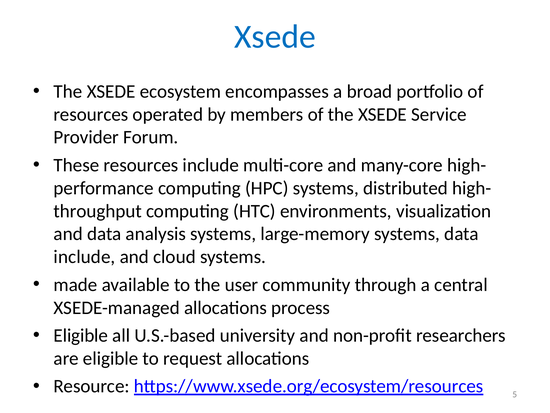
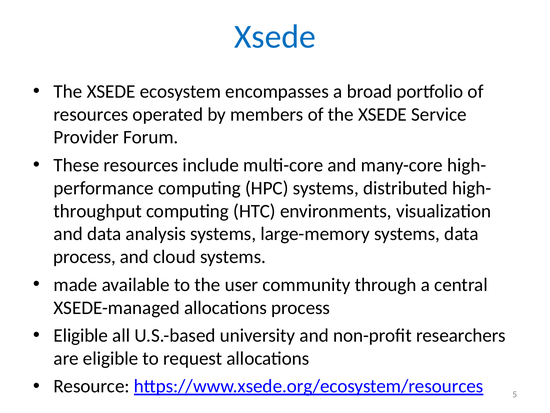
include at (85, 257): include -> process
